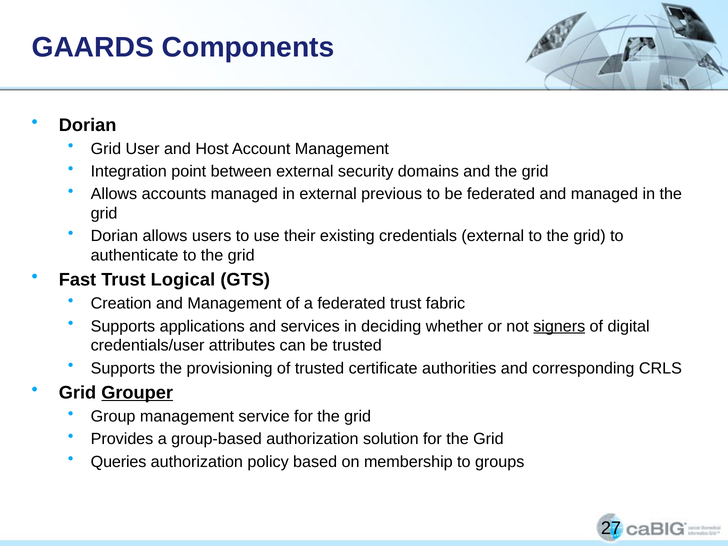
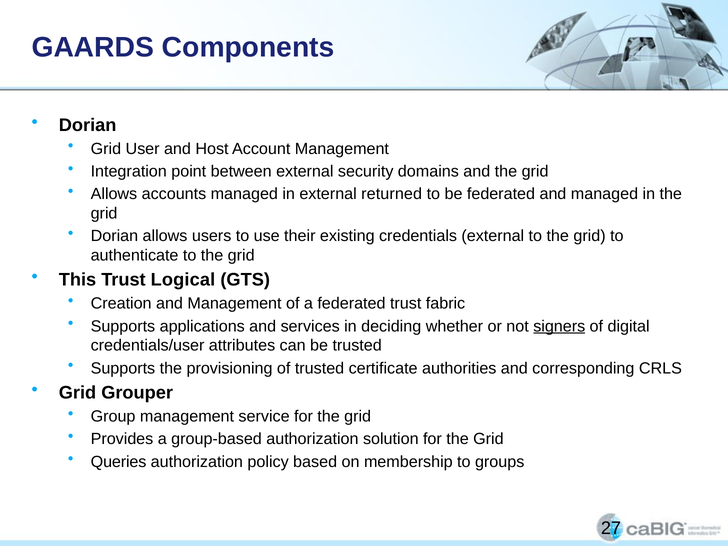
previous: previous -> returned
Fast: Fast -> This
Grouper underline: present -> none
